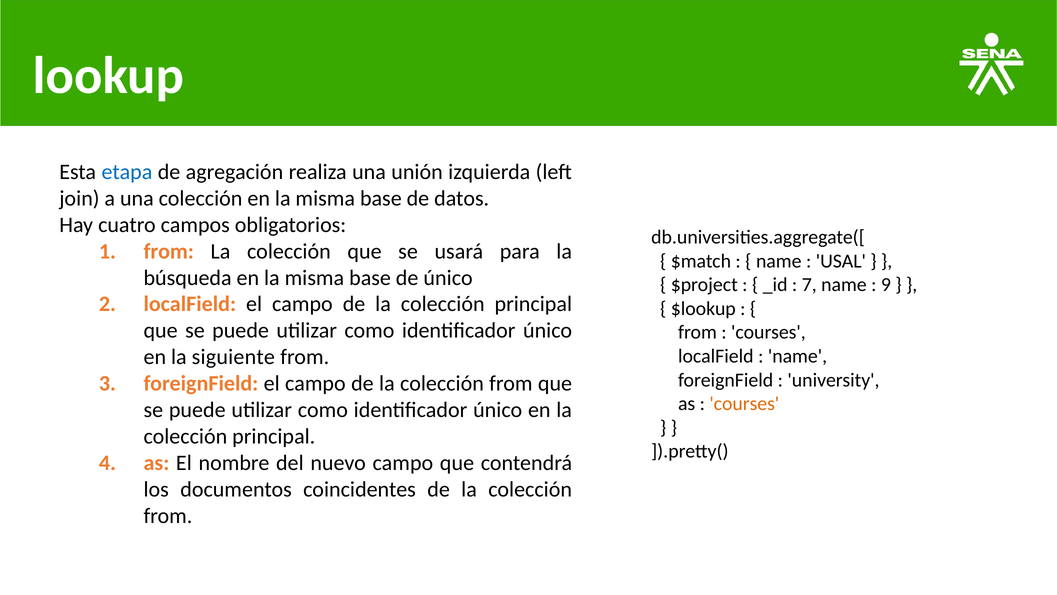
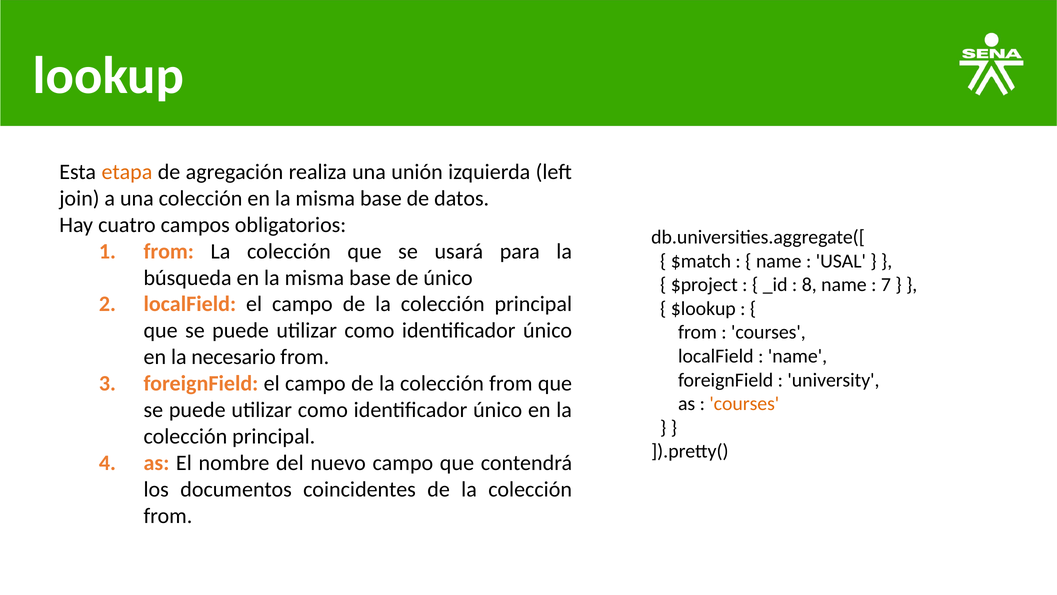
etapa colour: blue -> orange
7: 7 -> 8
9: 9 -> 7
siguiente: siguiente -> necesario
